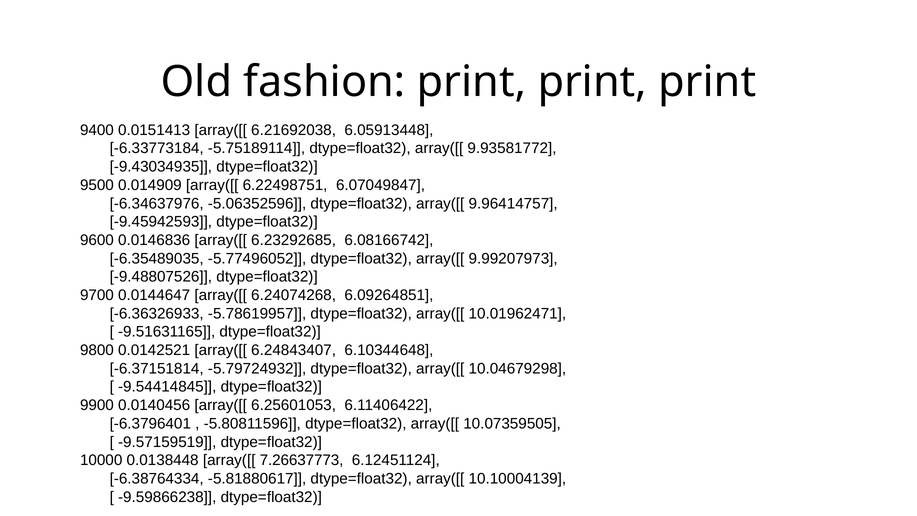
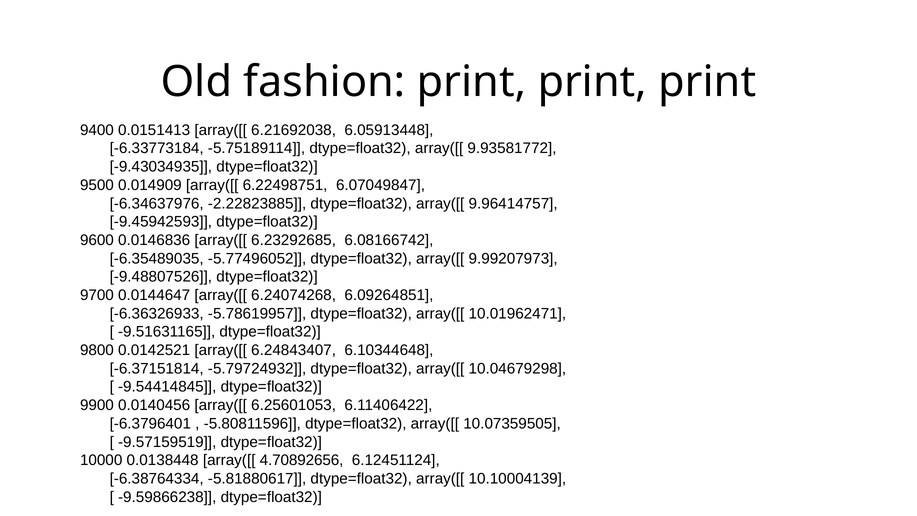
-5.06352596: -5.06352596 -> -2.22823885
7.26637773: 7.26637773 -> 4.70892656
